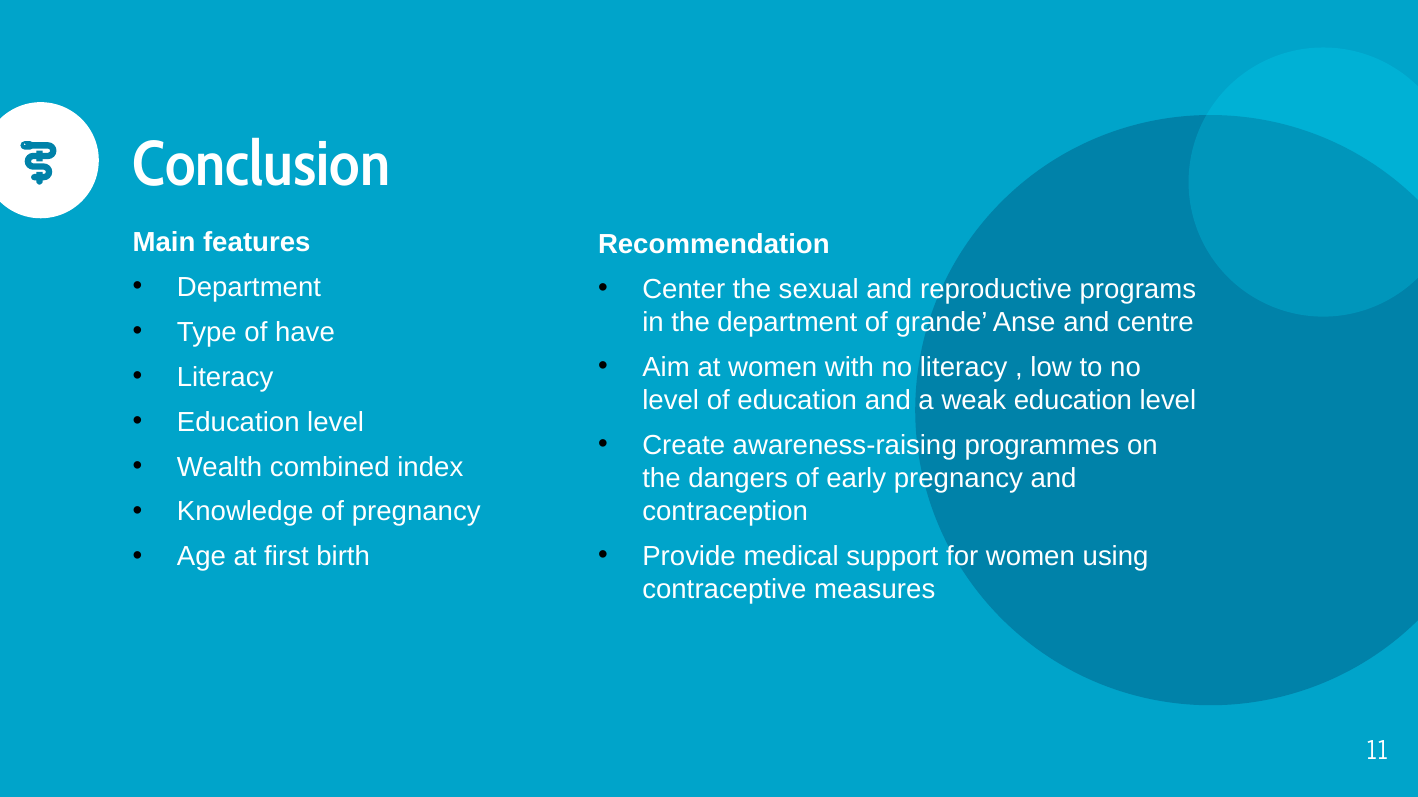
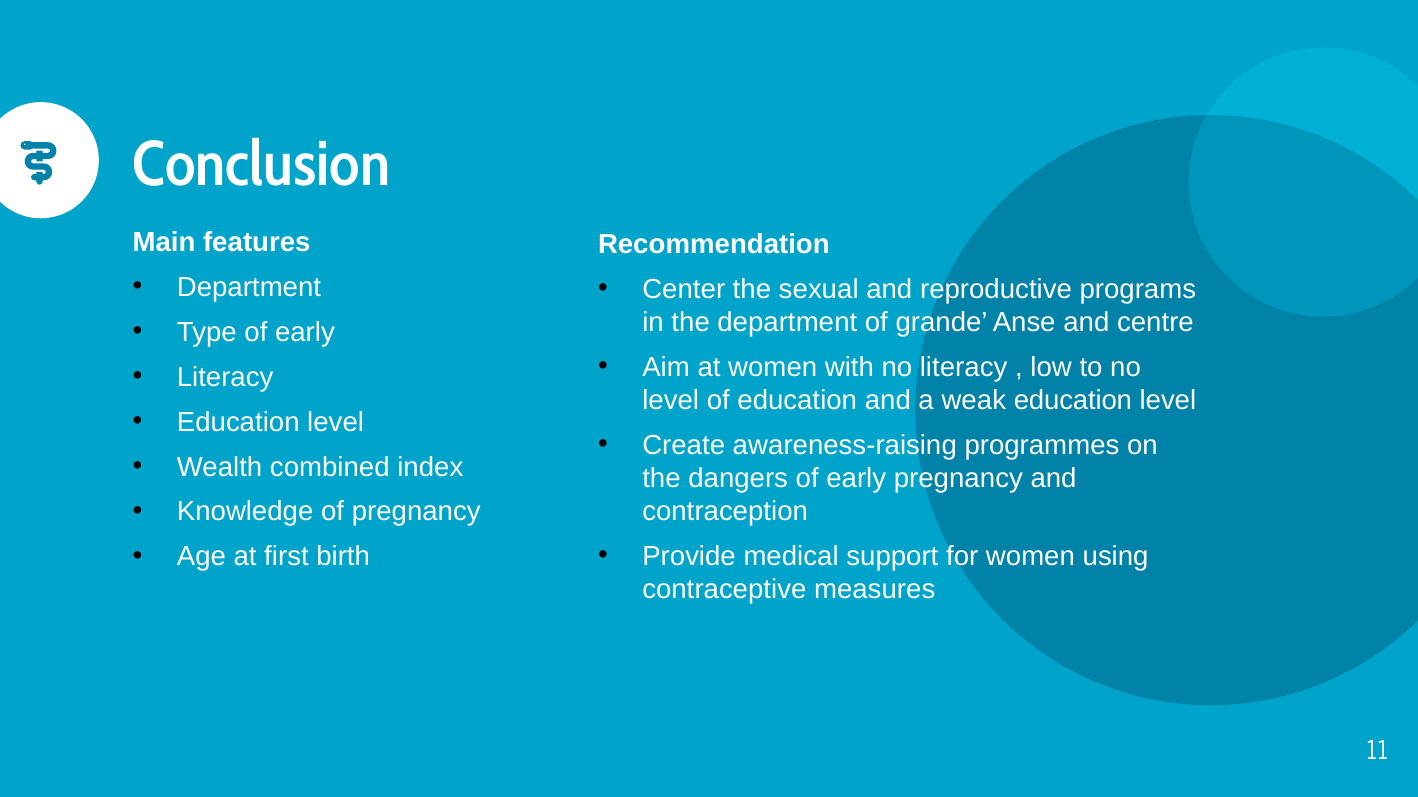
Type of have: have -> early
